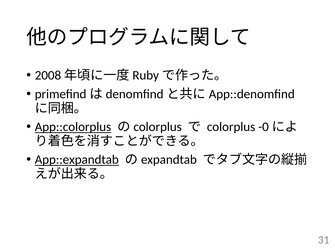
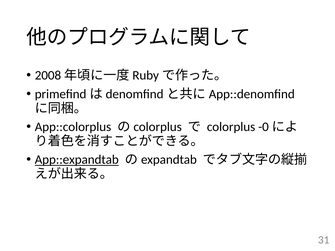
App::colorplus underline: present -> none
